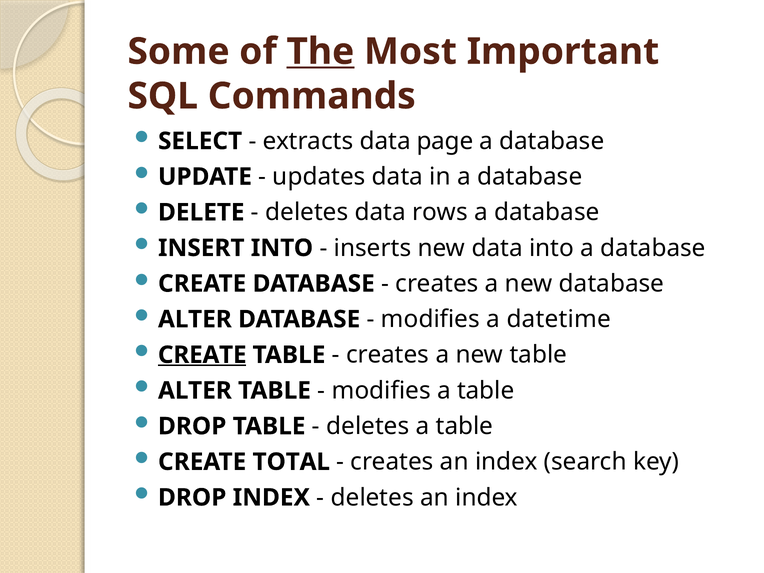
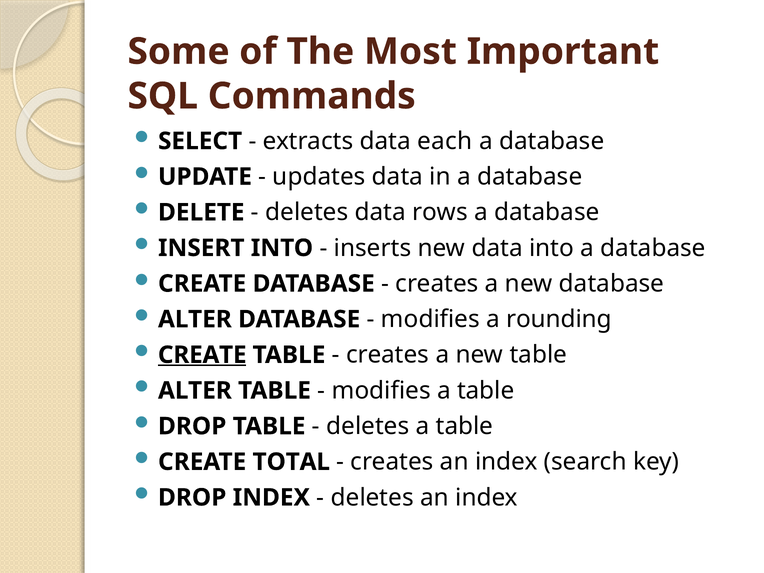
The underline: present -> none
page: page -> each
datetime: datetime -> rounding
